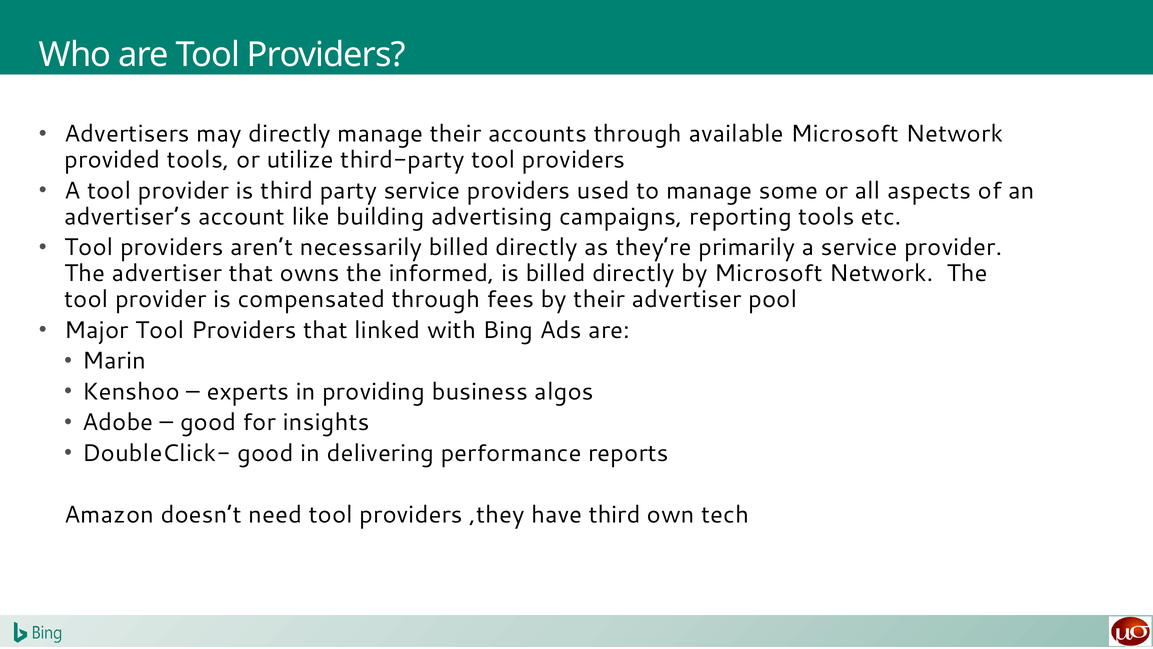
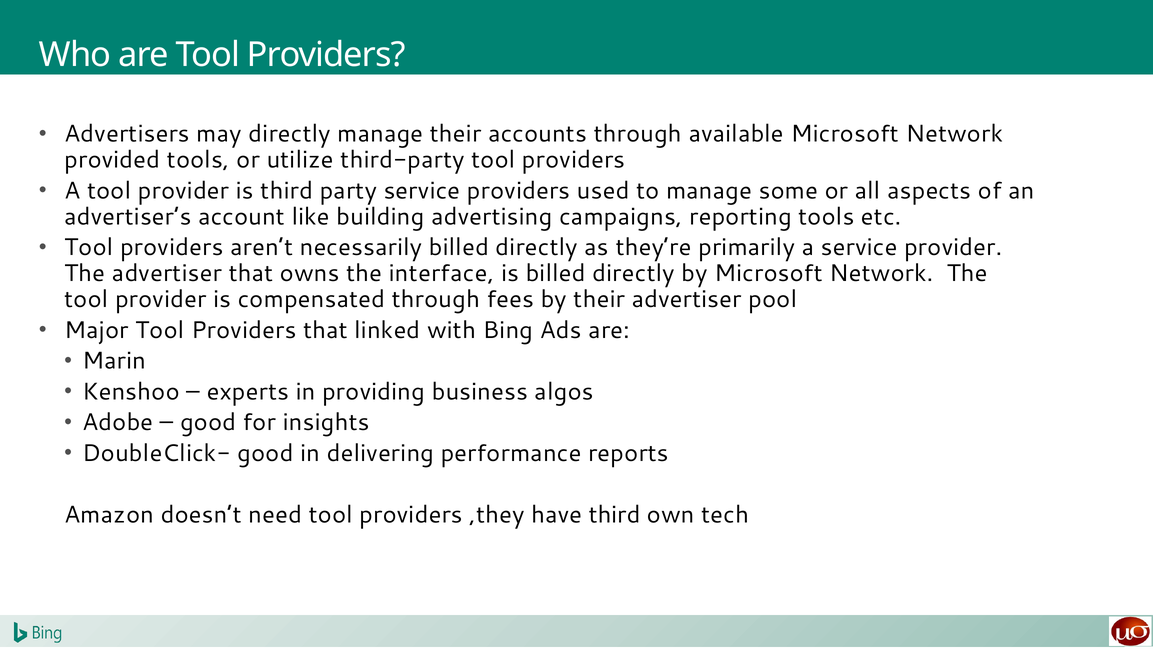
informed: informed -> interface
